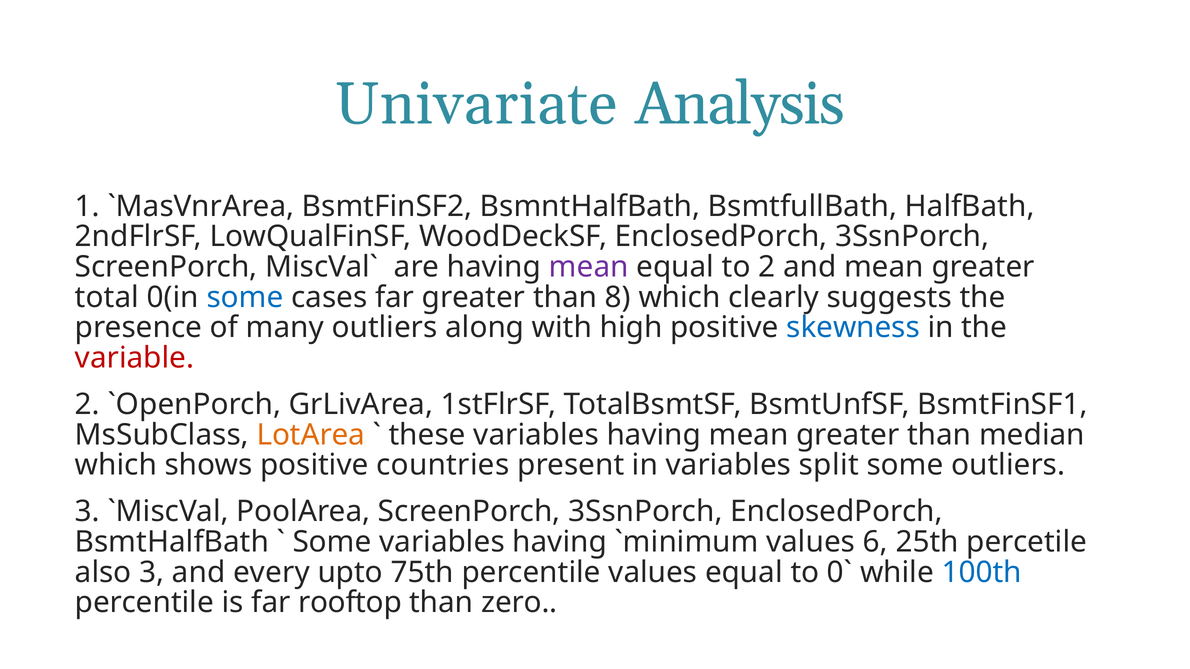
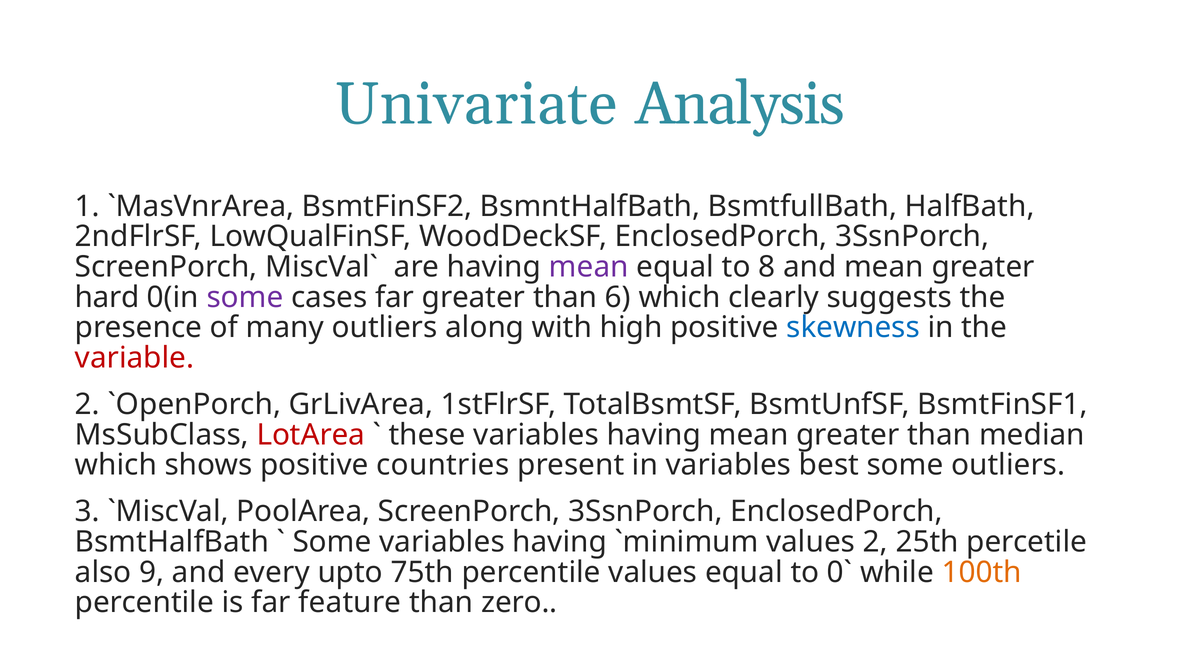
to 2: 2 -> 8
total: total -> hard
some at (245, 297) colour: blue -> purple
8: 8 -> 6
LotArea colour: orange -> red
split: split -> best
values 6: 6 -> 2
also 3: 3 -> 9
100th colour: blue -> orange
rooftop: rooftop -> feature
